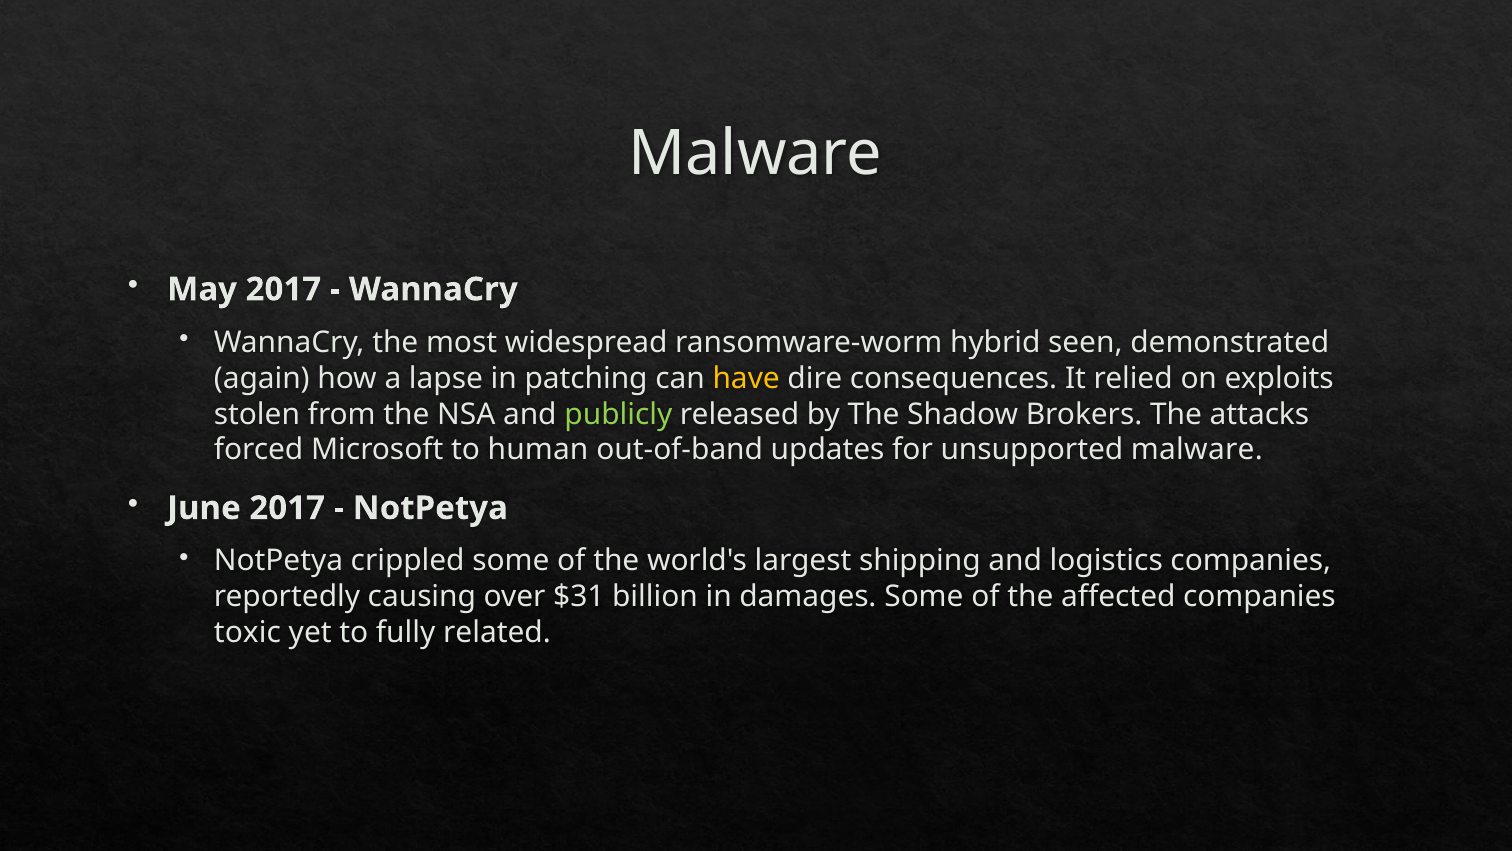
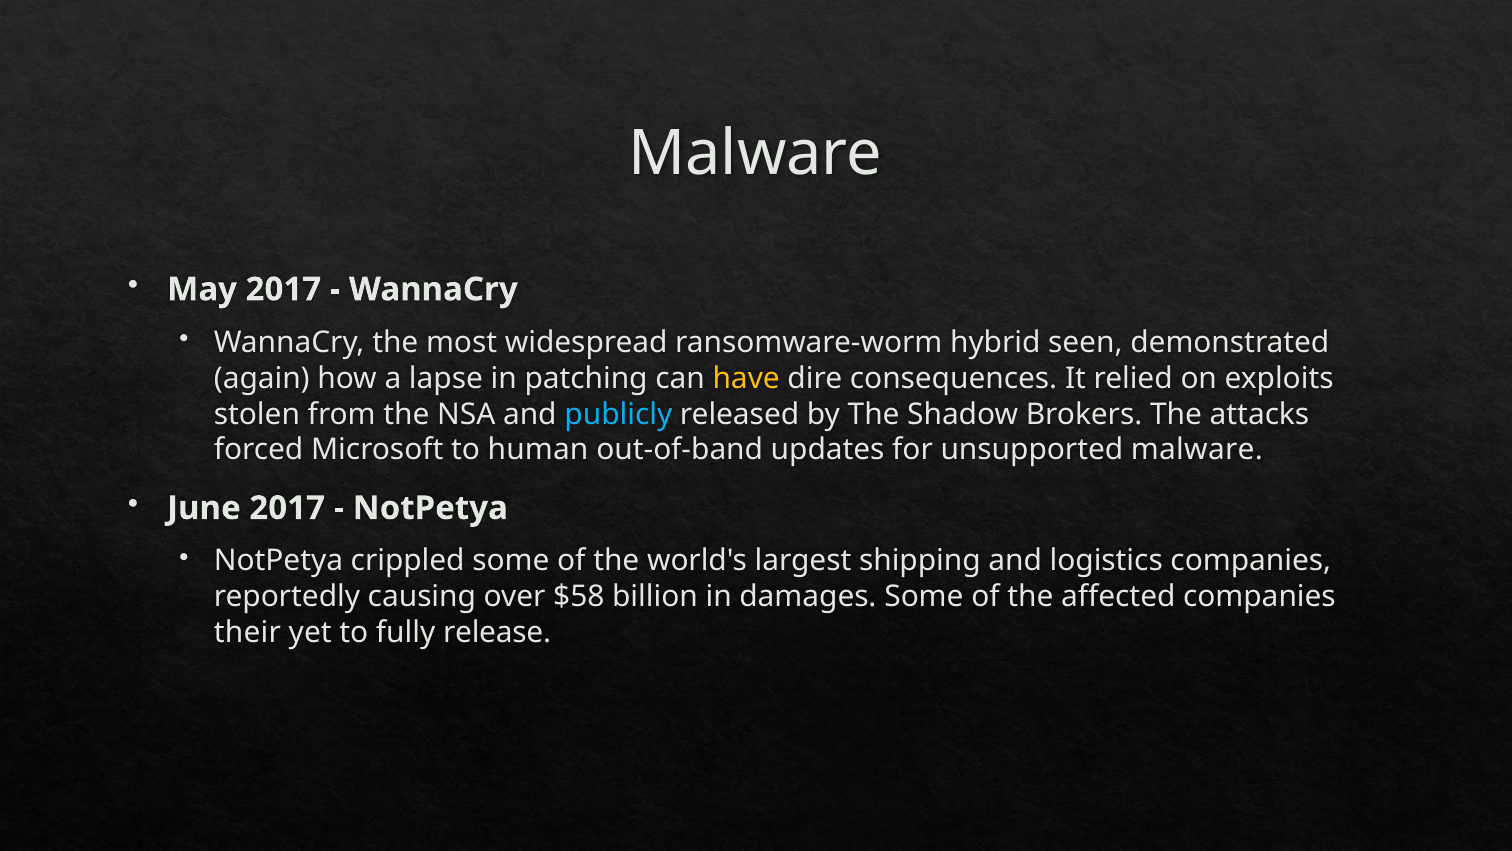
publicly colour: light green -> light blue
$31: $31 -> $58
toxic: toxic -> their
related: related -> release
